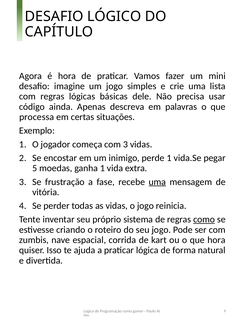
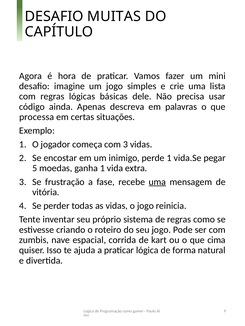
LÓGICO: LÓGICO -> MUITAS
como at (204, 220) underline: present -> none
que hora: hora -> cima
